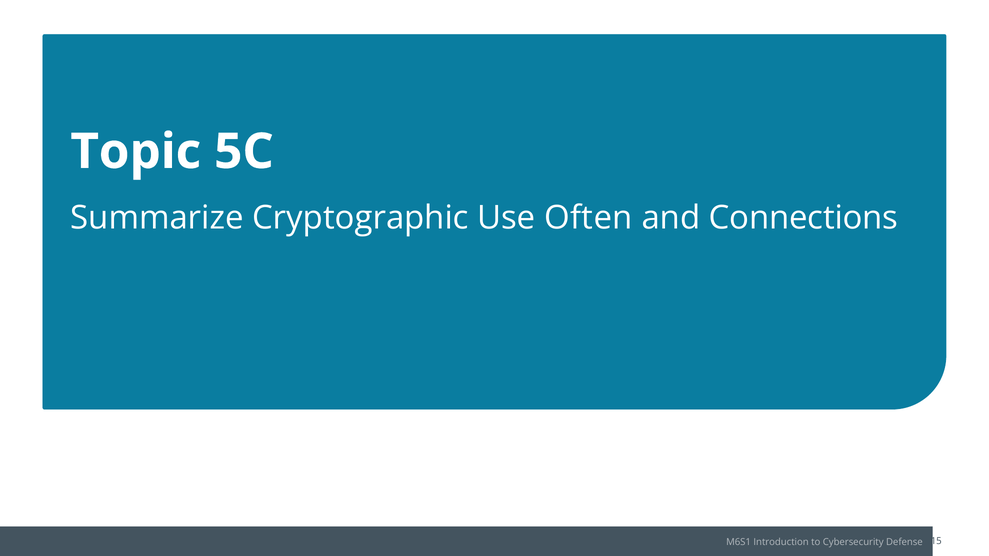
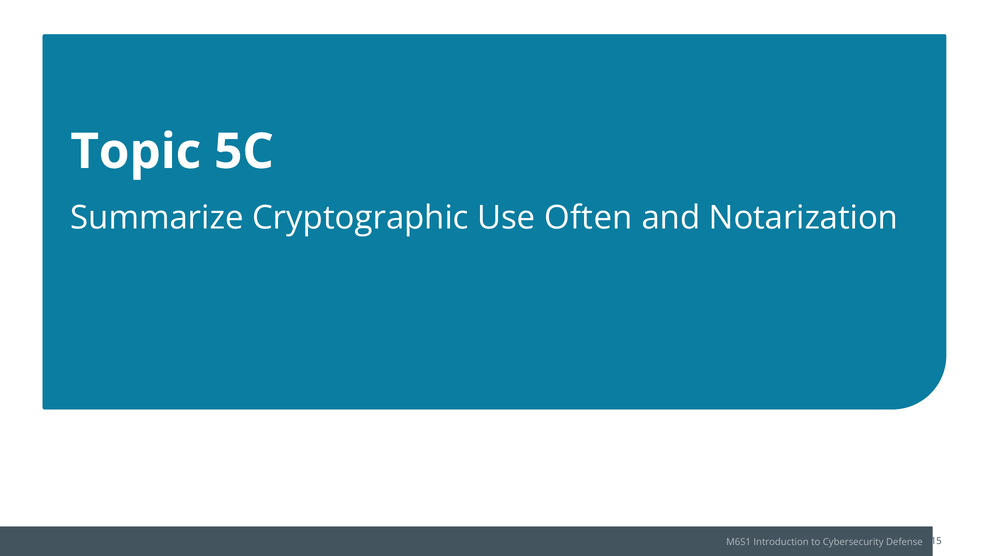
Connections: Connections -> Notarization
